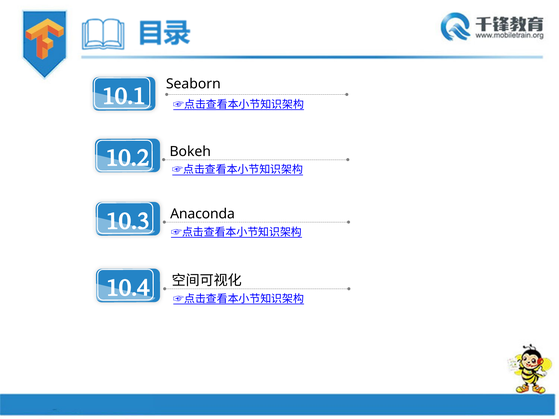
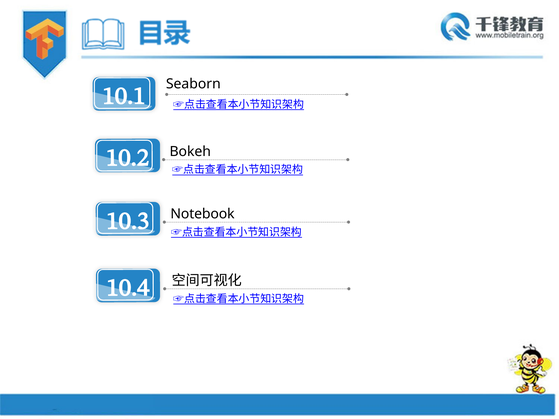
Anaconda: Anaconda -> Notebook
